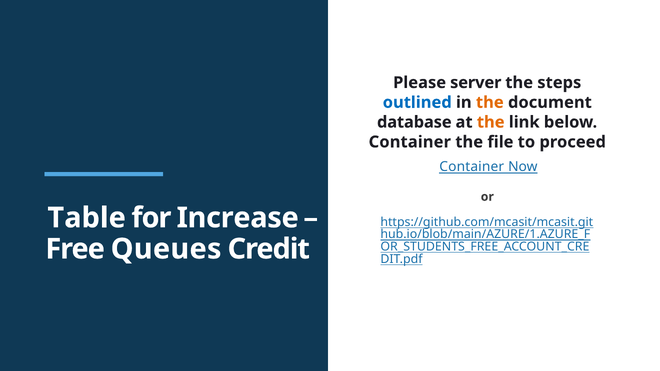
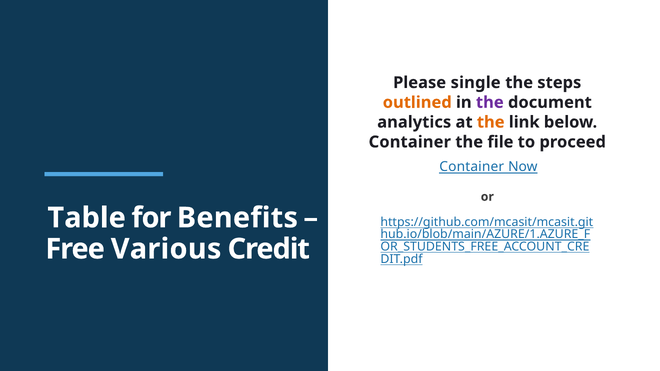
server: server -> single
outlined colour: blue -> orange
the at (490, 102) colour: orange -> purple
database: database -> analytics
Increase: Increase -> Benefits
Queues: Queues -> Various
